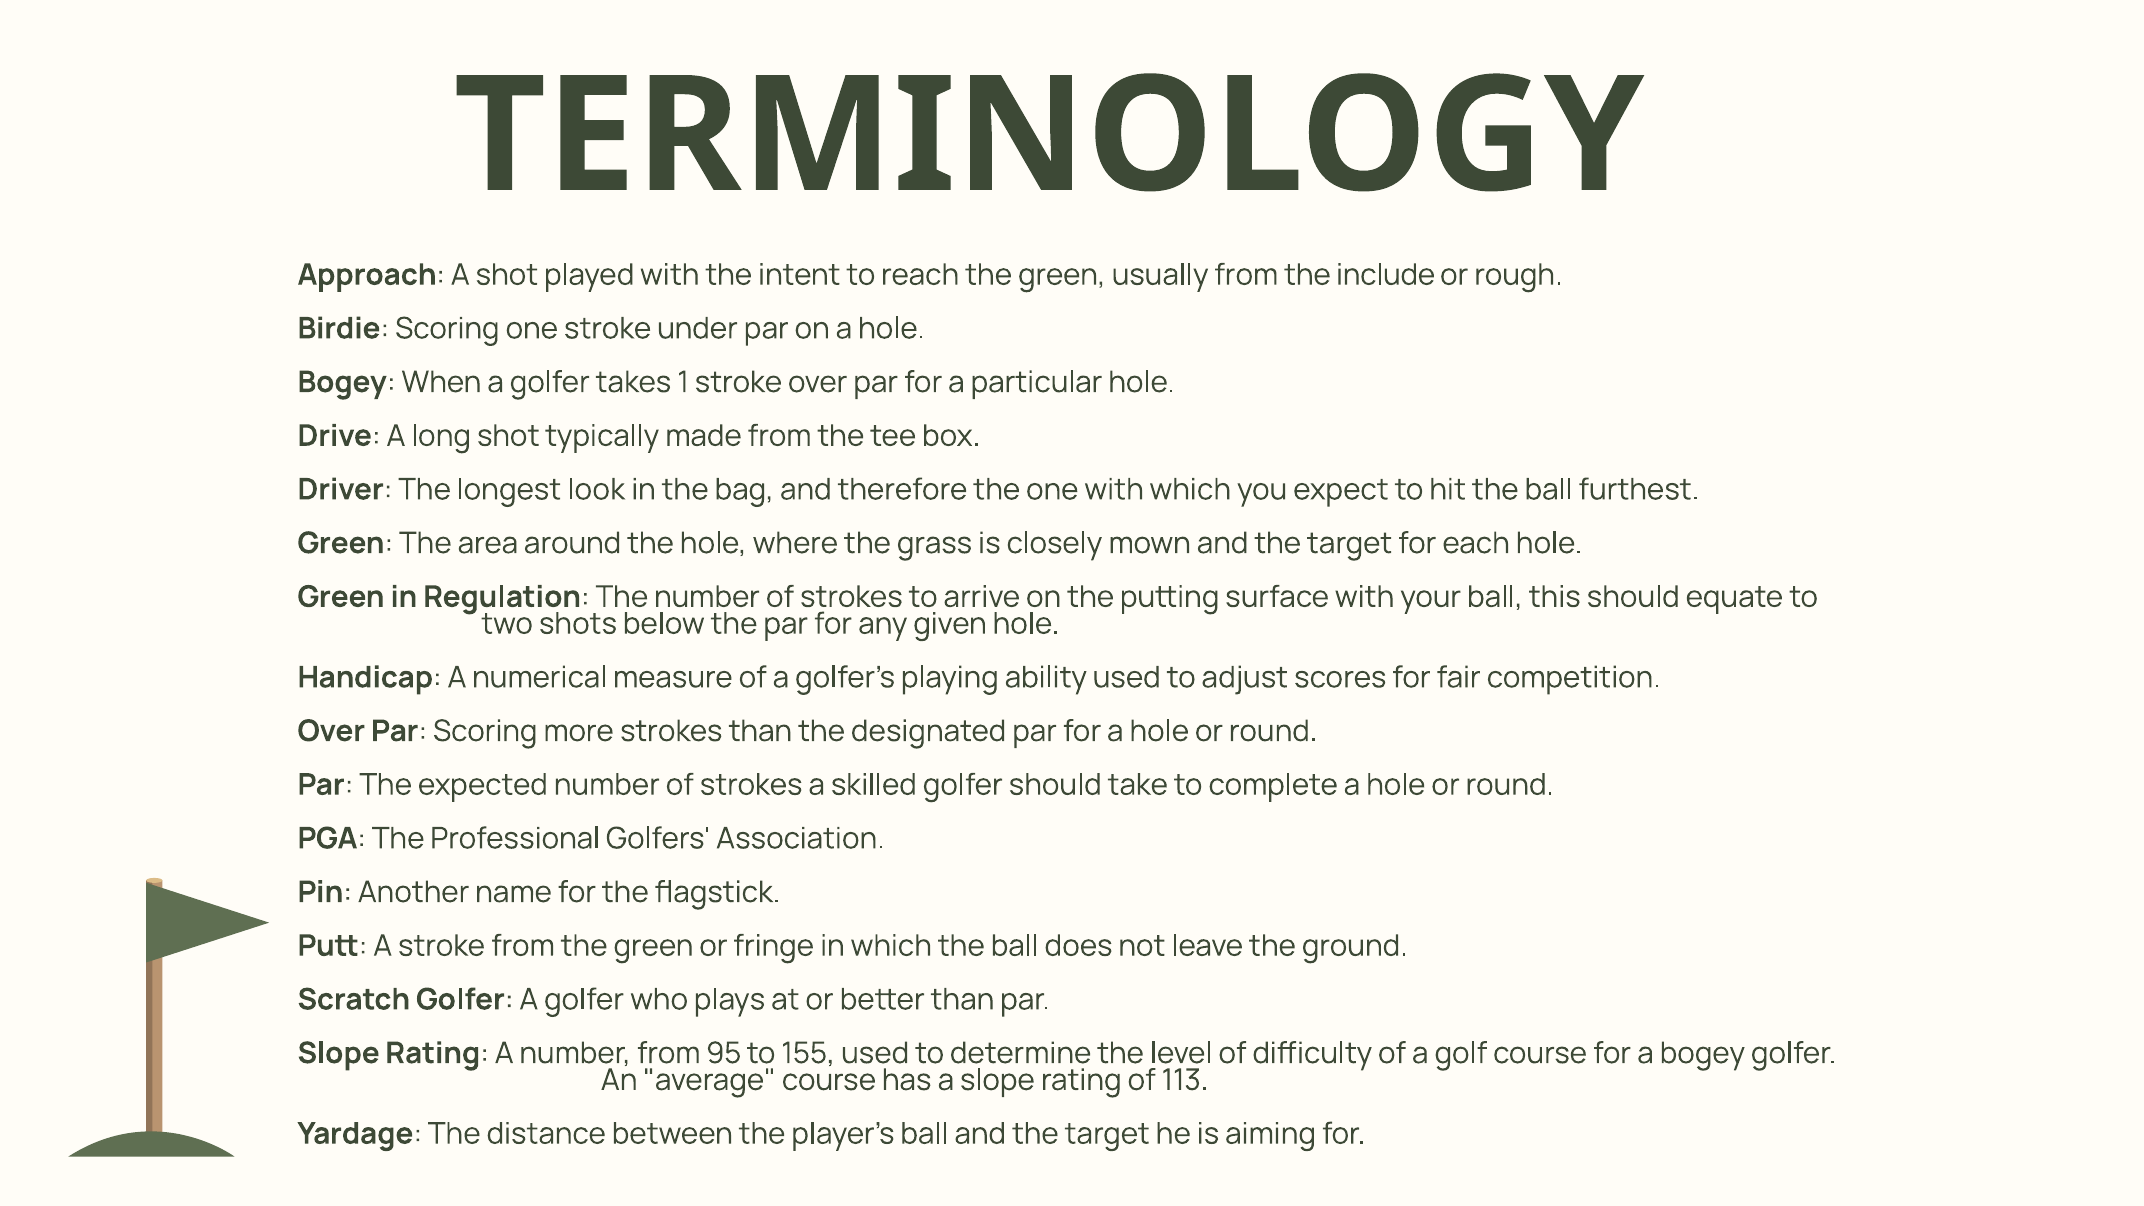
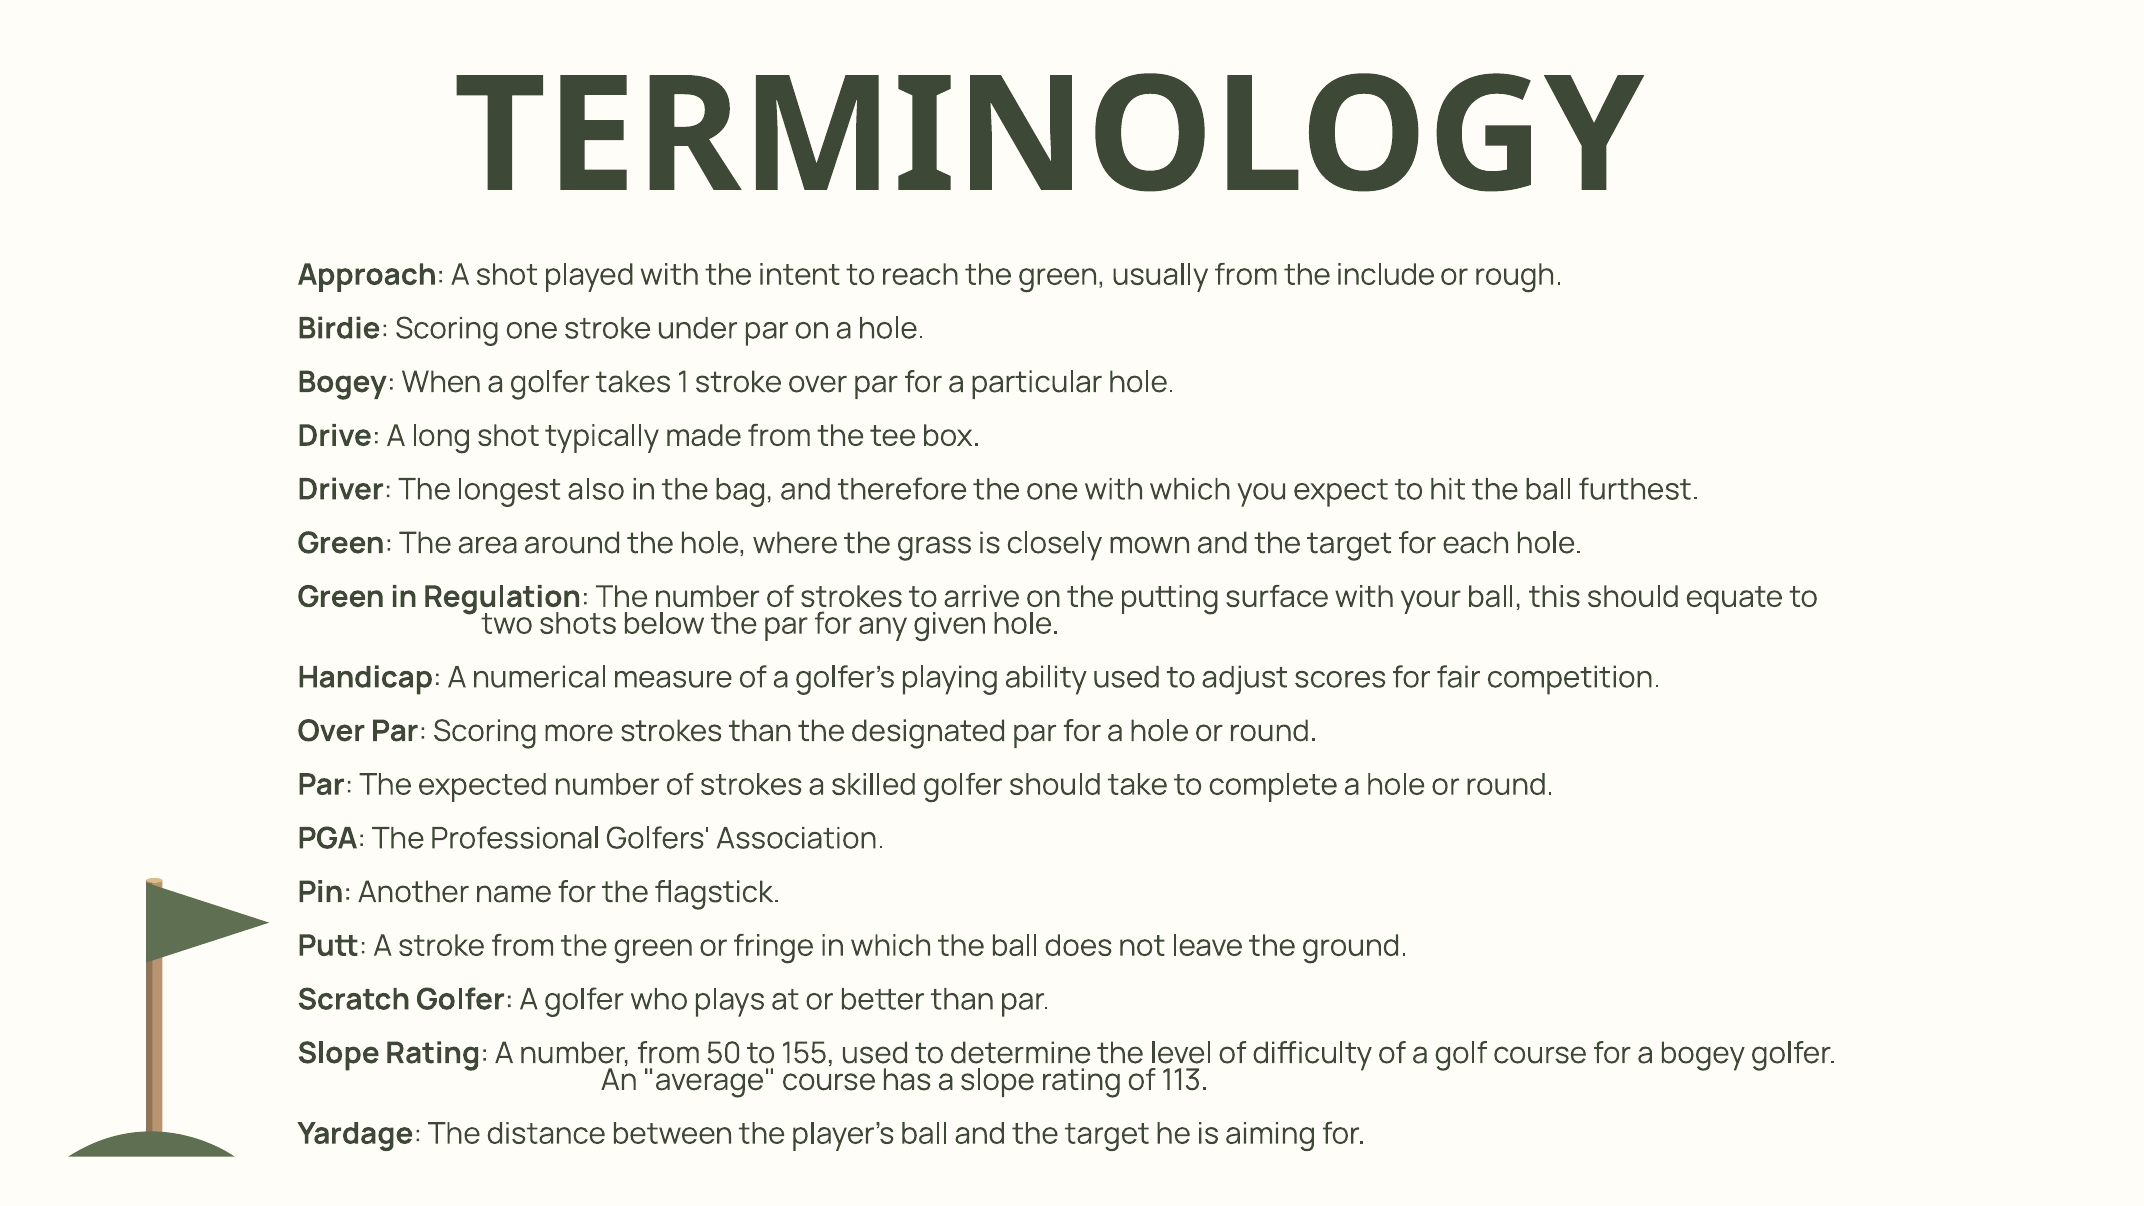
look: look -> also
95: 95 -> 50
